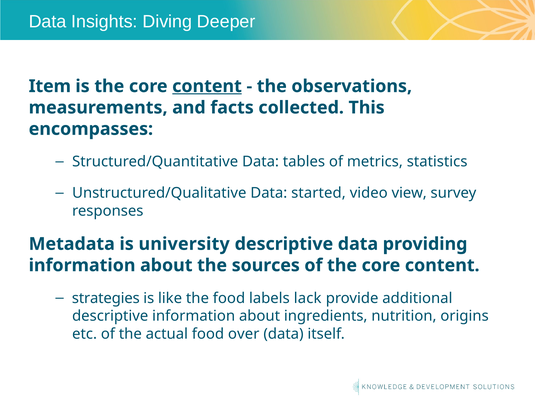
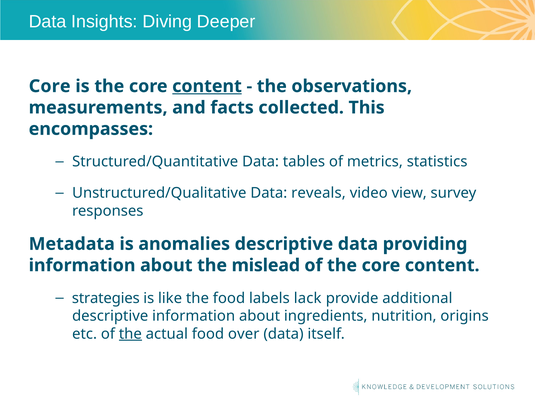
Item at (50, 86): Item -> Core
started: started -> reveals
university: university -> anomalies
sources: sources -> mislead
the at (130, 334) underline: none -> present
